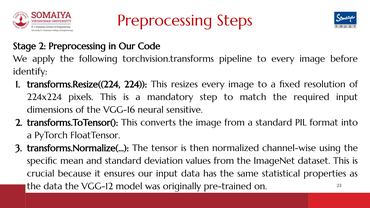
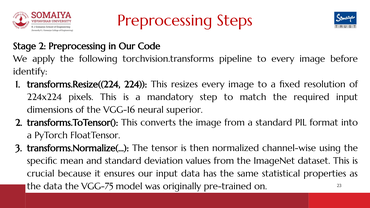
sensitive: sensitive -> superior
VGG-12: VGG-12 -> VGG-75
